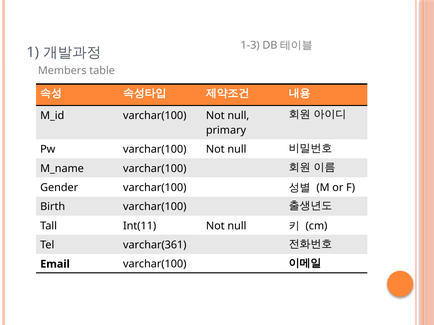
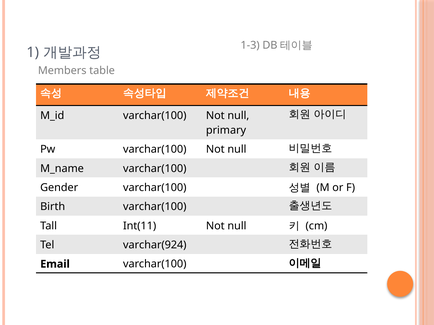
varchar(361: varchar(361 -> varchar(924
